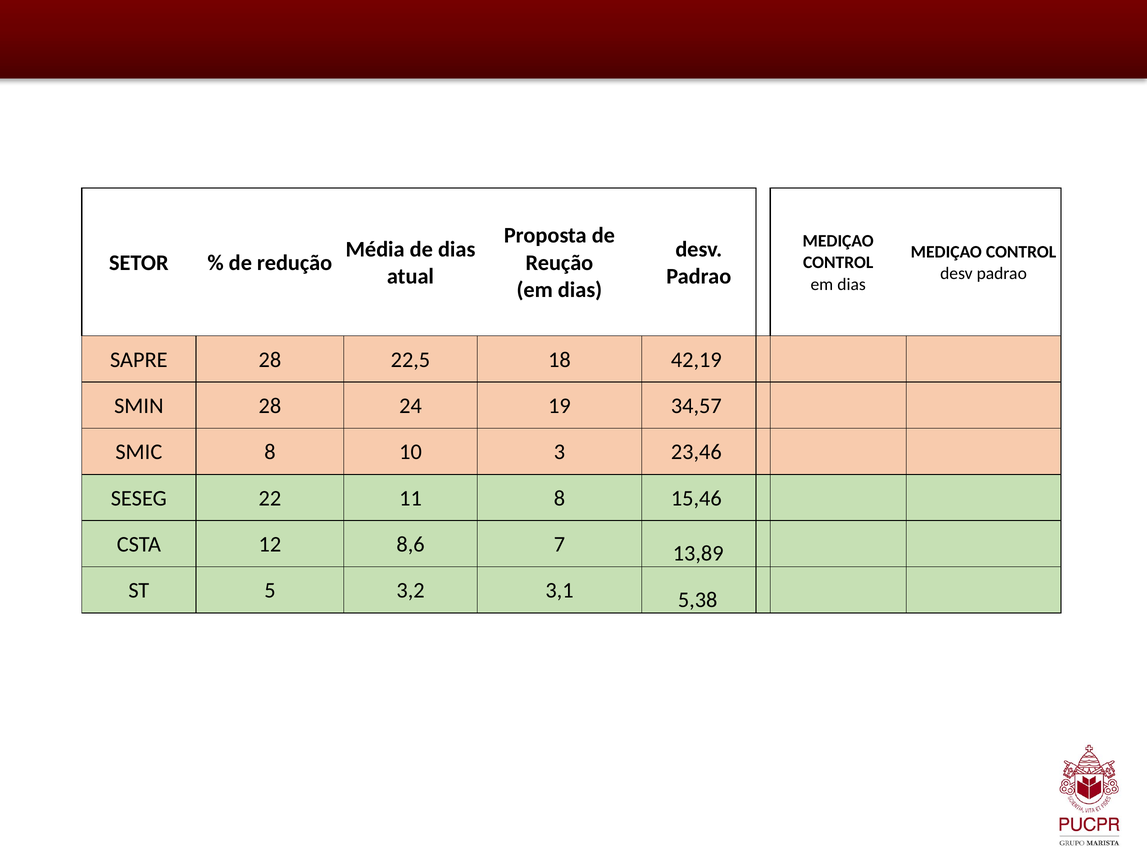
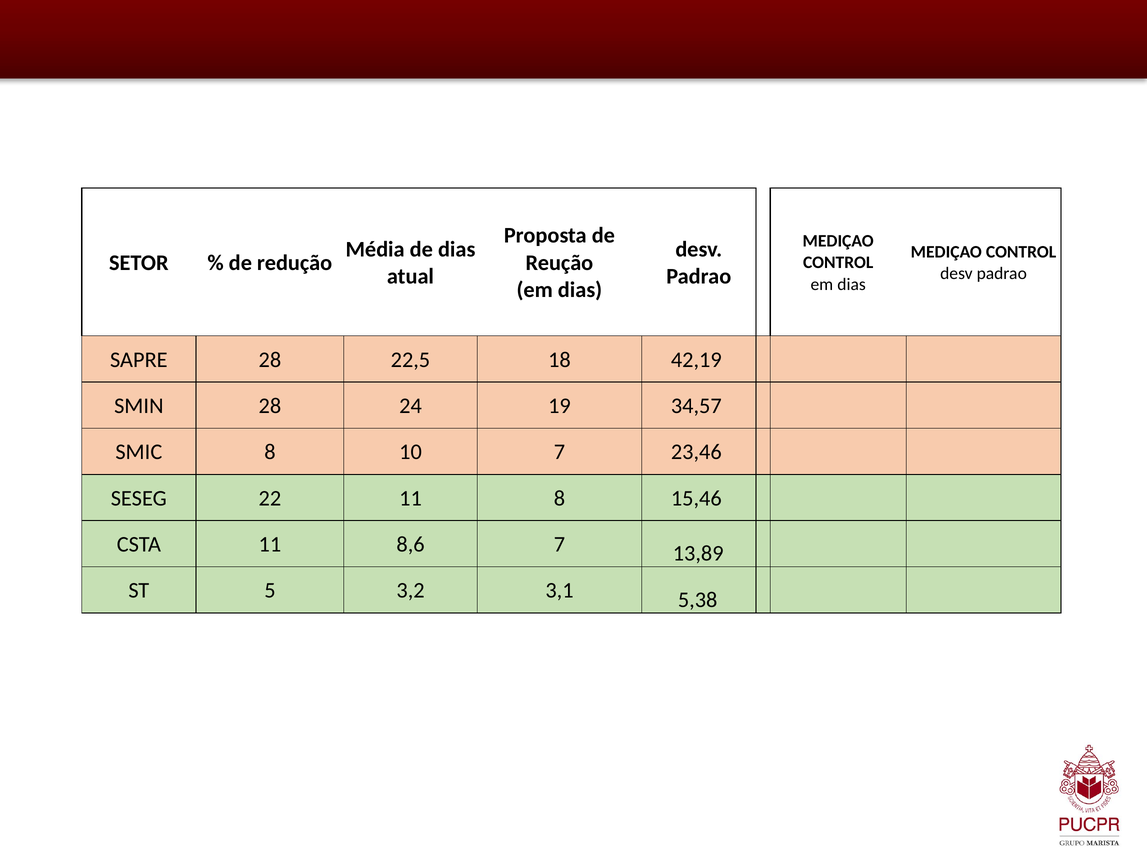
10 3: 3 -> 7
CSTA 12: 12 -> 11
